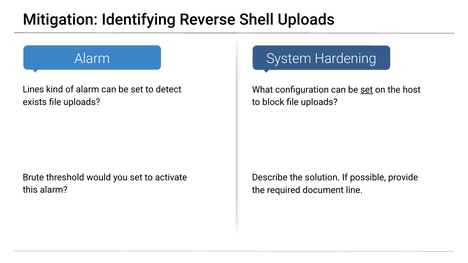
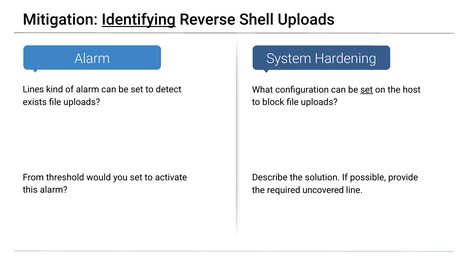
Identifying underline: none -> present
Brute: Brute -> From
document: document -> uncovered
